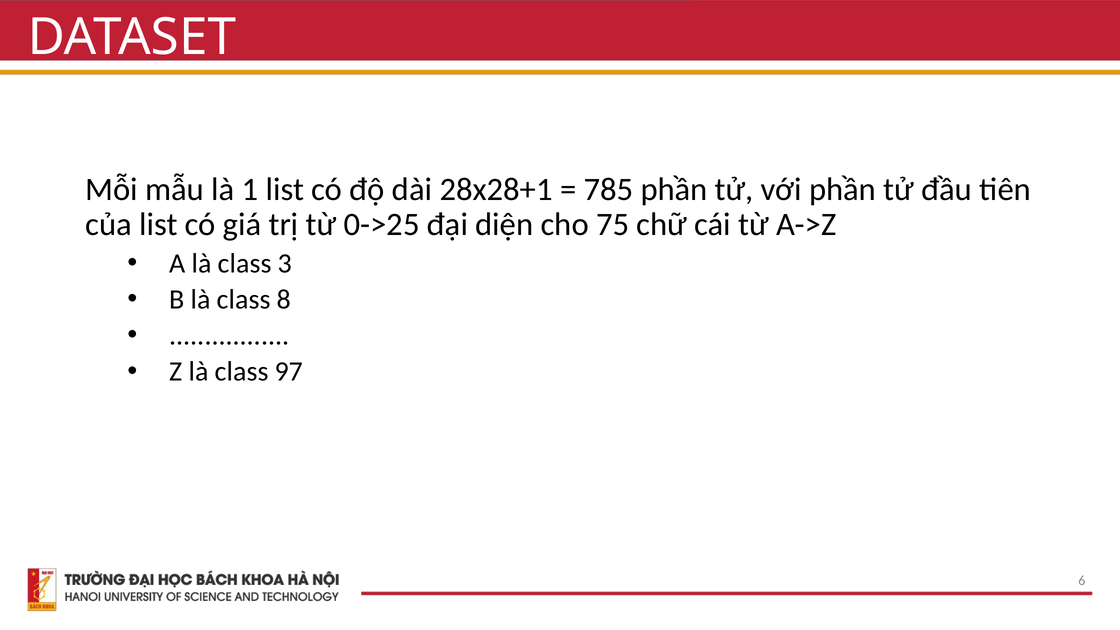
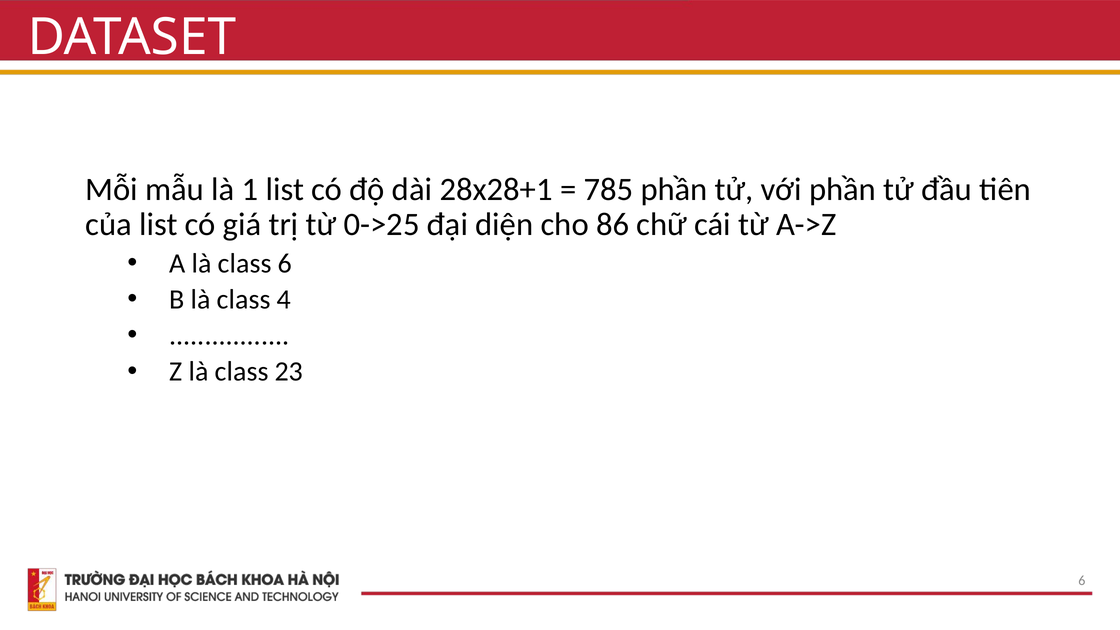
75: 75 -> 86
class 3: 3 -> 6
8: 8 -> 4
97: 97 -> 23
